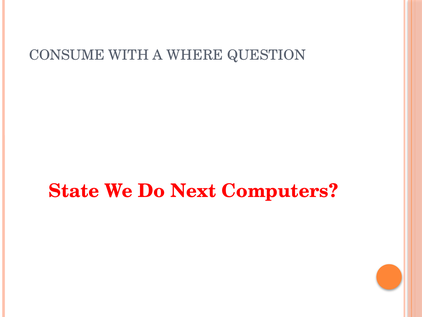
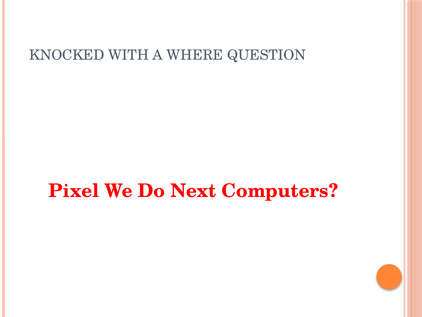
CONSUME: CONSUME -> KNOCKED
State: State -> Pixel
